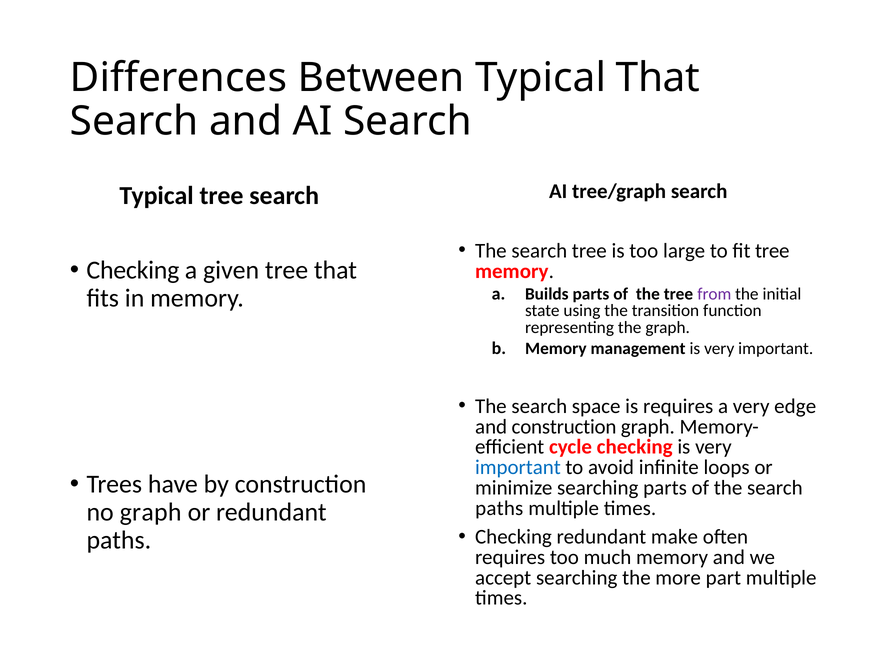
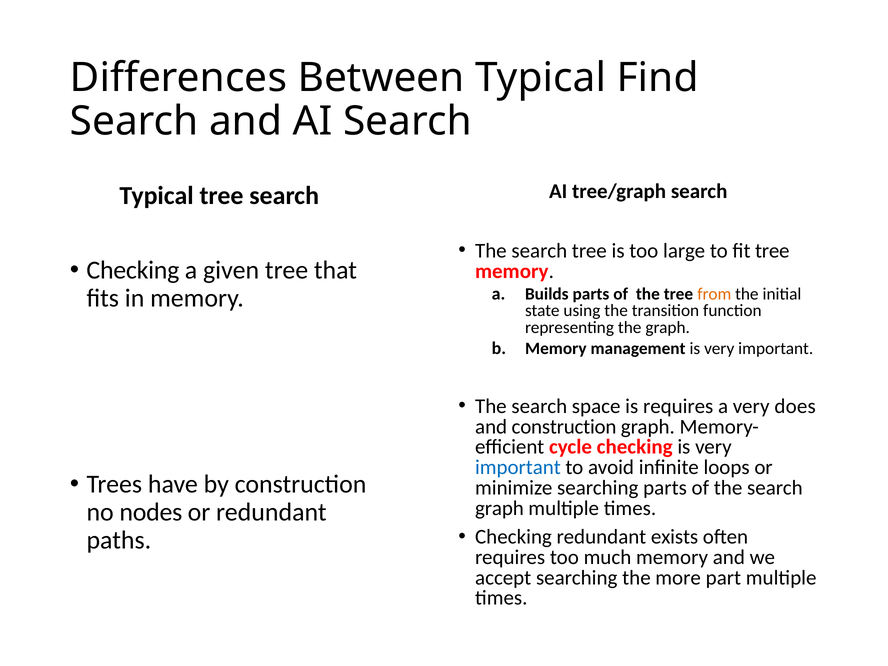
Typical That: That -> Find
from colour: purple -> orange
edge: edge -> does
paths at (499, 508): paths -> graph
no graph: graph -> nodes
make: make -> exists
